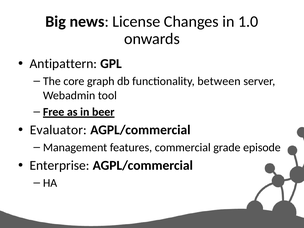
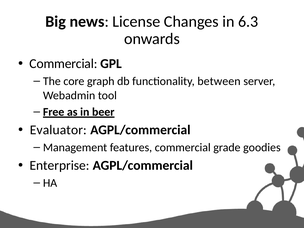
1.0: 1.0 -> 6.3
Antipattern at (63, 64): Antipattern -> Commercial
episode: episode -> goodies
